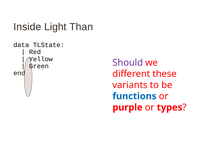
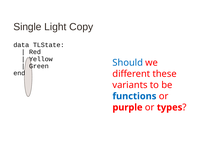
Inside: Inside -> Single
Than: Than -> Copy
Should colour: purple -> blue
